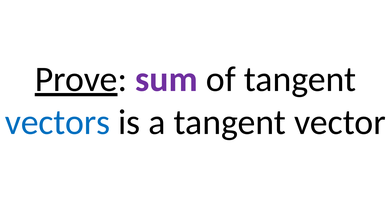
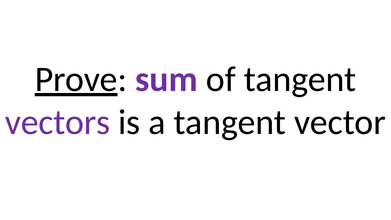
vectors colour: blue -> purple
